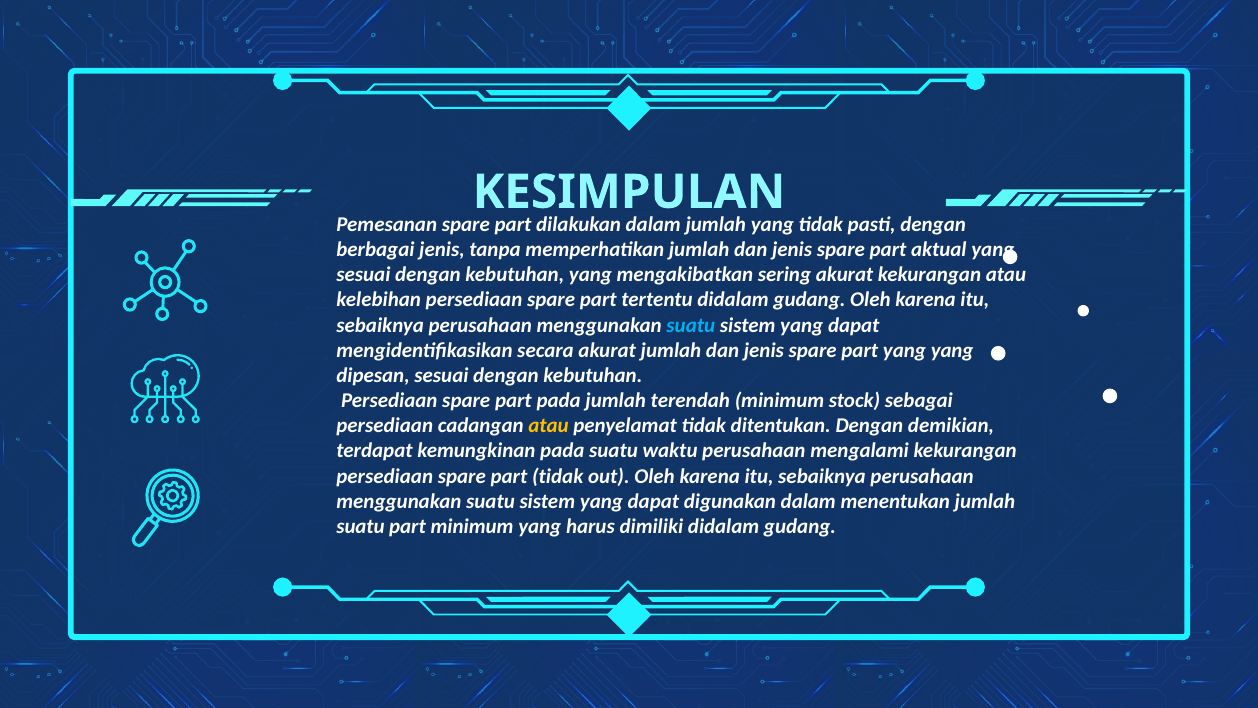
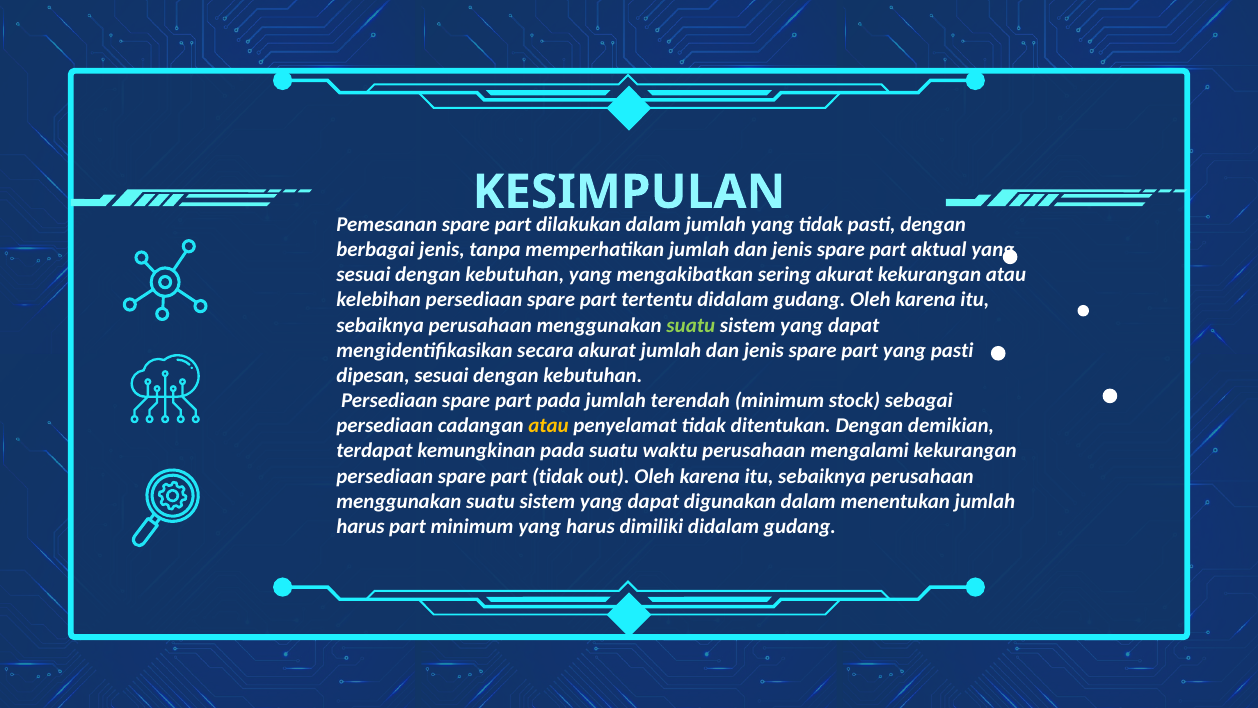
suatu at (691, 325) colour: light blue -> light green
yang yang: yang -> pasti
suatu at (360, 526): suatu -> harus
